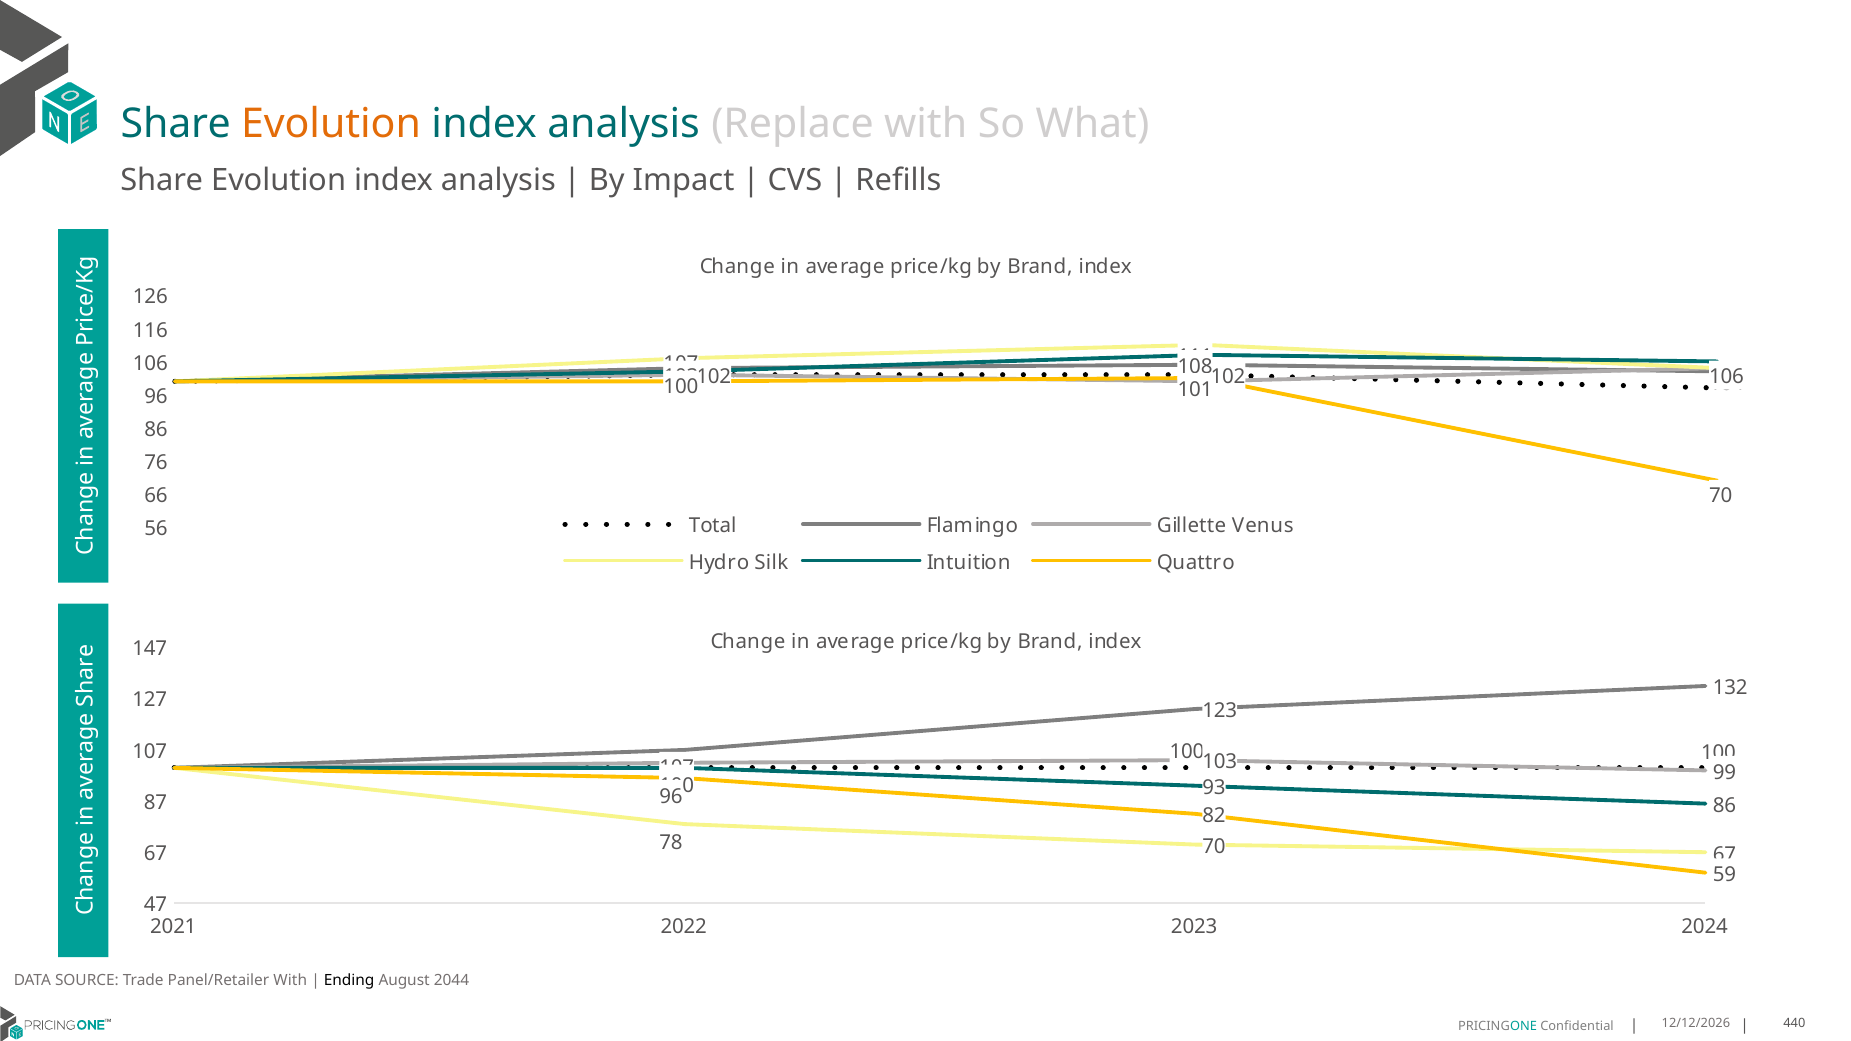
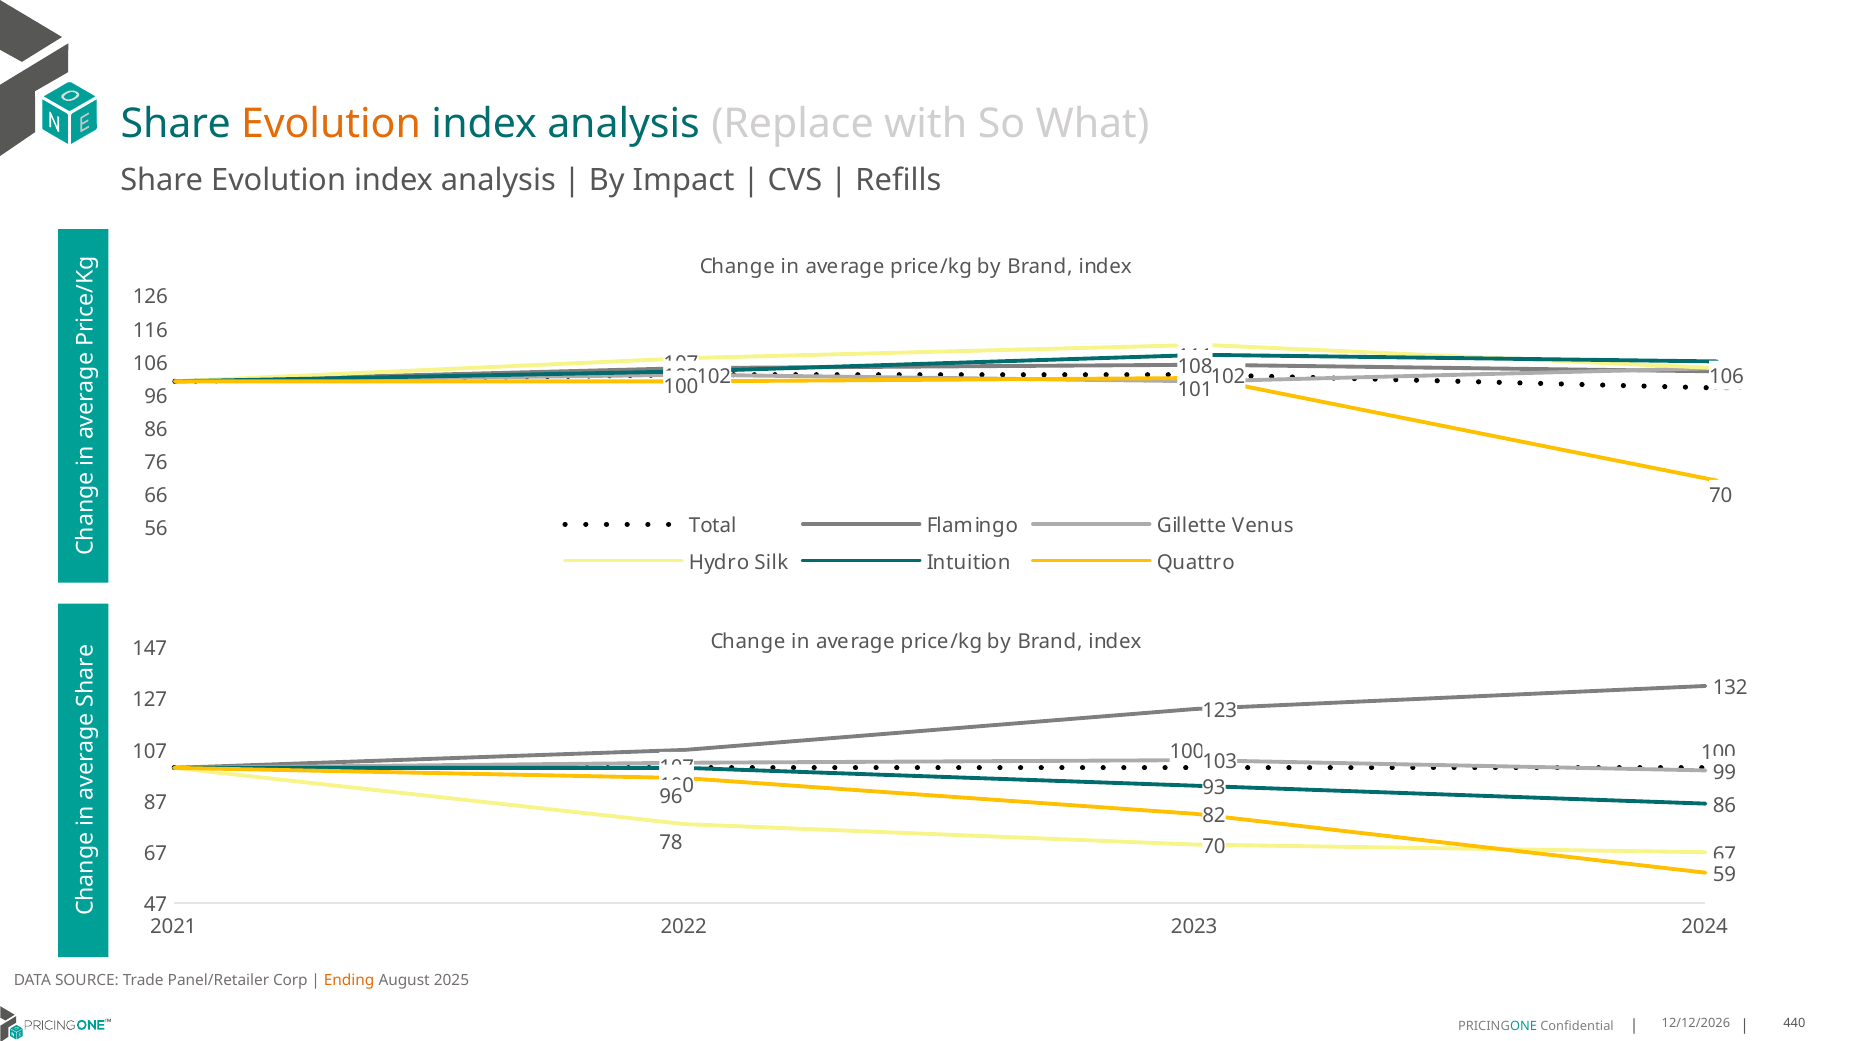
Panel/Retailer With: With -> Corp
Ending colour: black -> orange
2044: 2044 -> 2025
